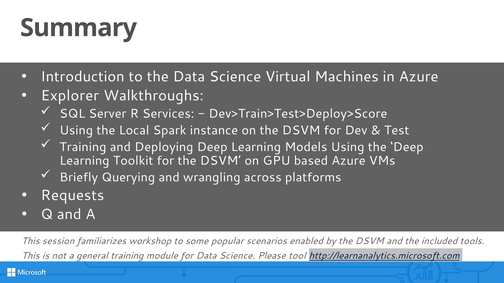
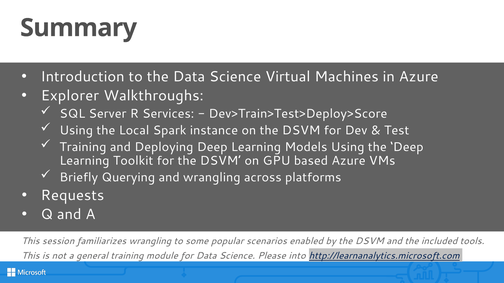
familiarizes workshop: workshop -> wrangling
tool: tool -> into
